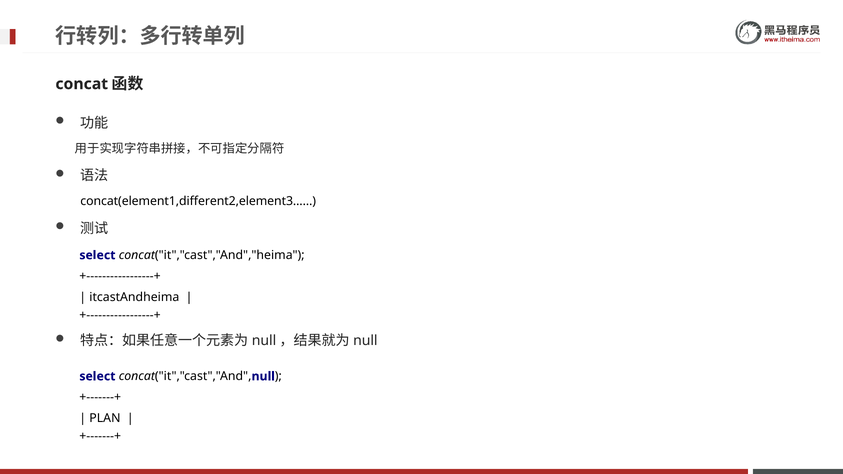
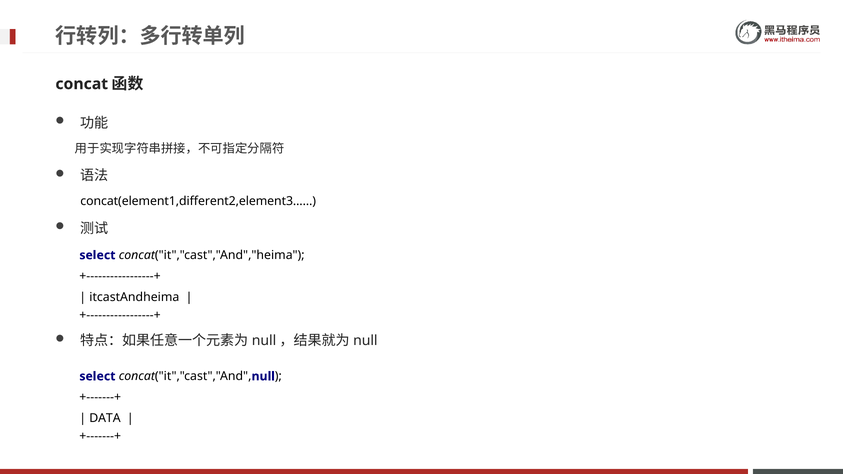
PLAN: PLAN -> DATA
